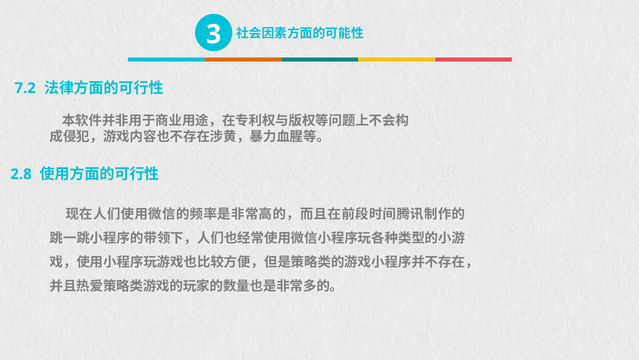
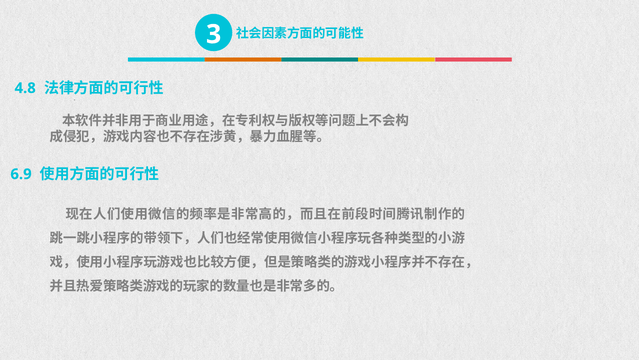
7.2: 7.2 -> 4.8
2.8: 2.8 -> 6.9
